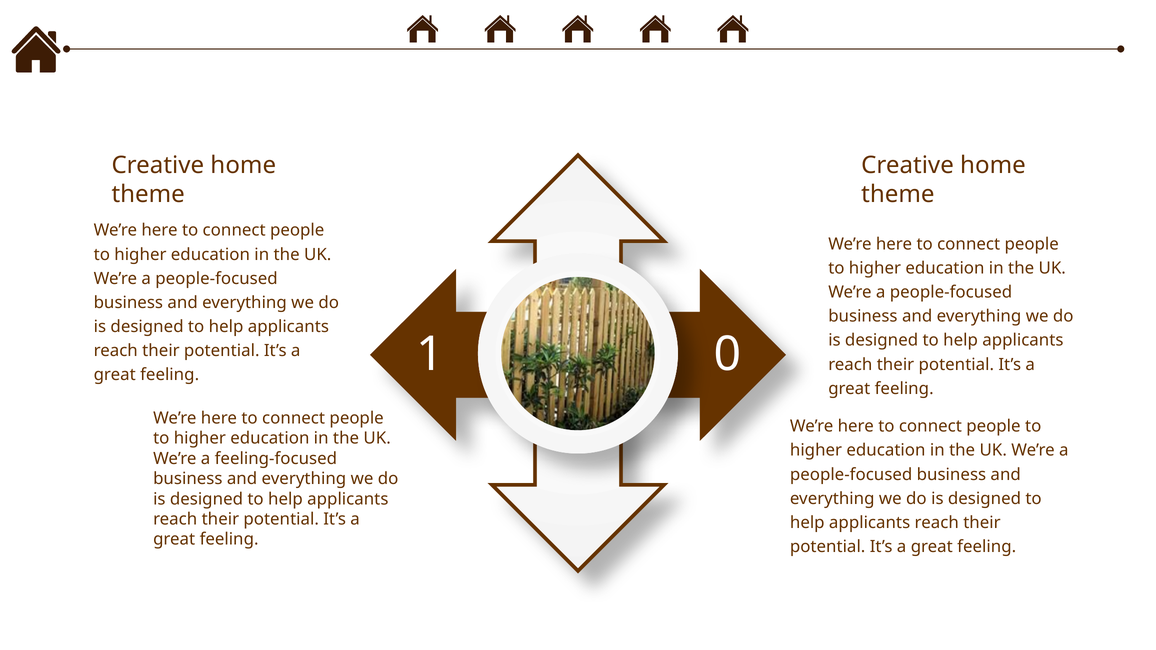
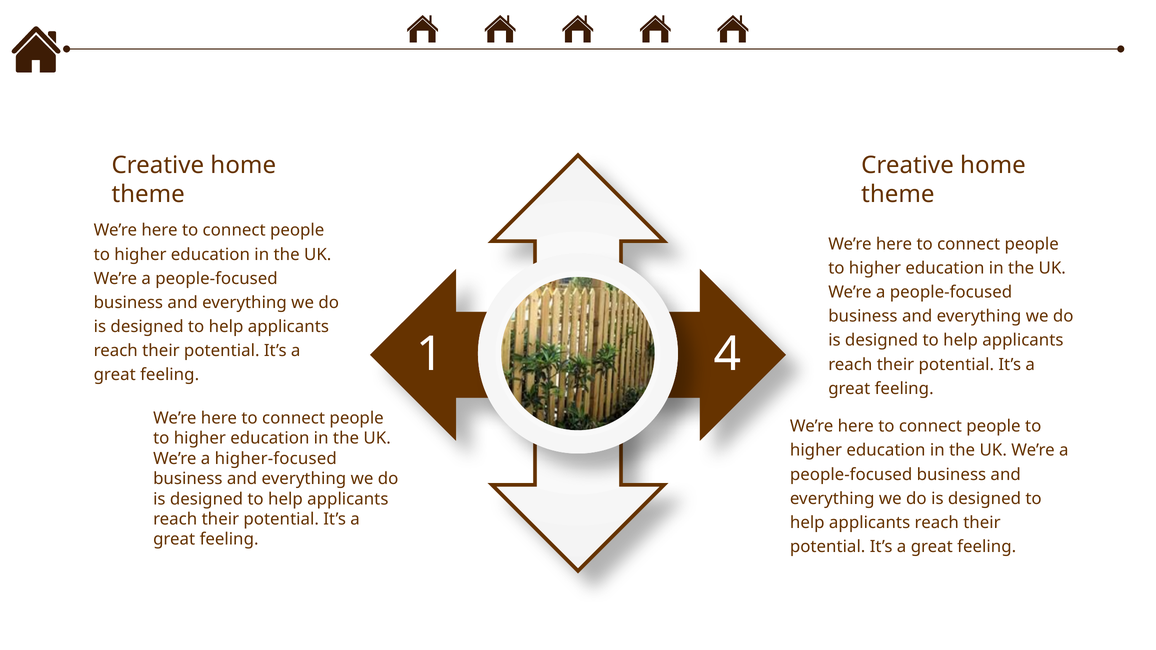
0: 0 -> 4
feeling-focused: feeling-focused -> higher-focused
